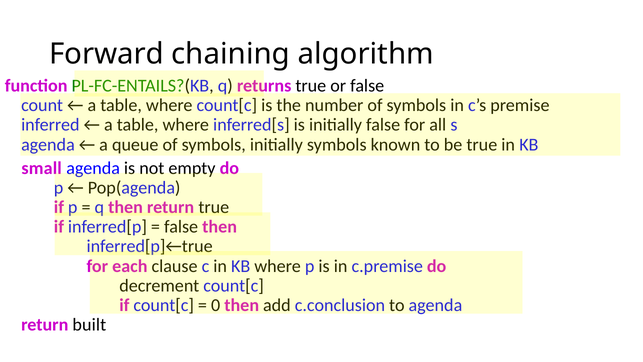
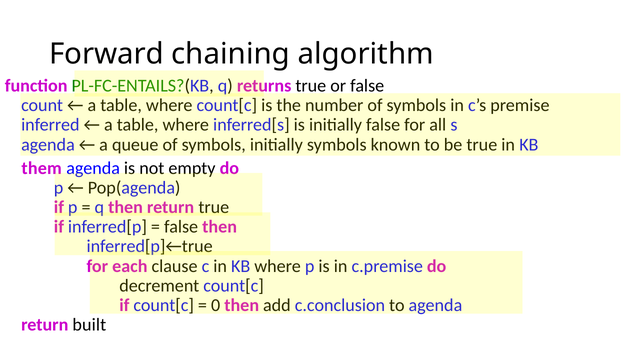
small: small -> them
